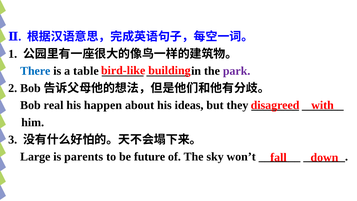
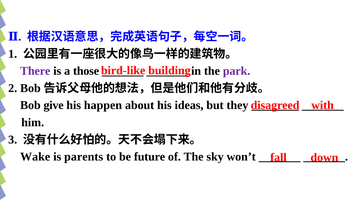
There colour: blue -> purple
table: table -> those
real: real -> give
Large: Large -> Wake
